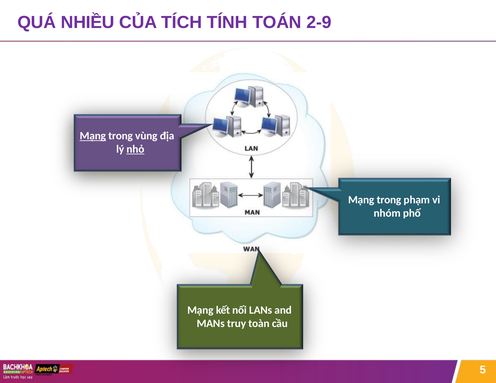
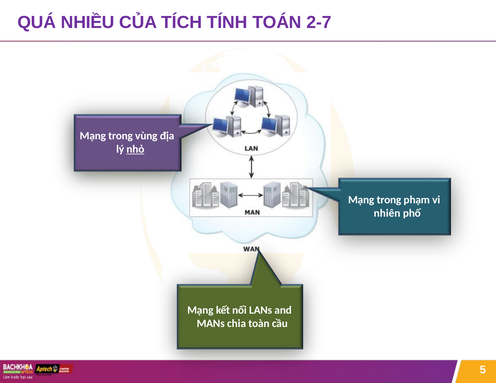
2-9: 2-9 -> 2-7
Mạng at (93, 136) underline: present -> none
nhóm: nhóm -> nhiên
truy: truy -> chia
